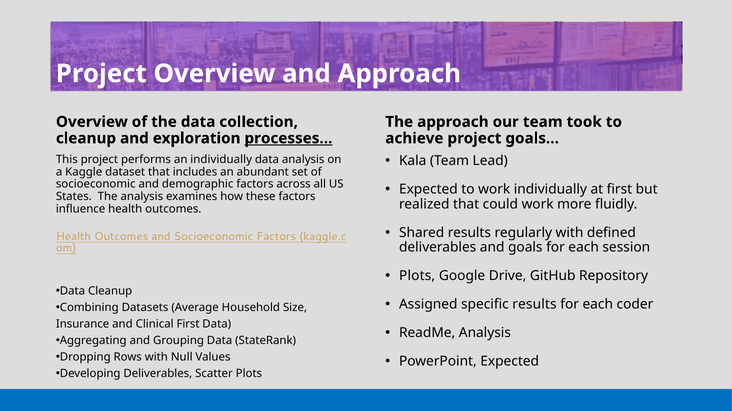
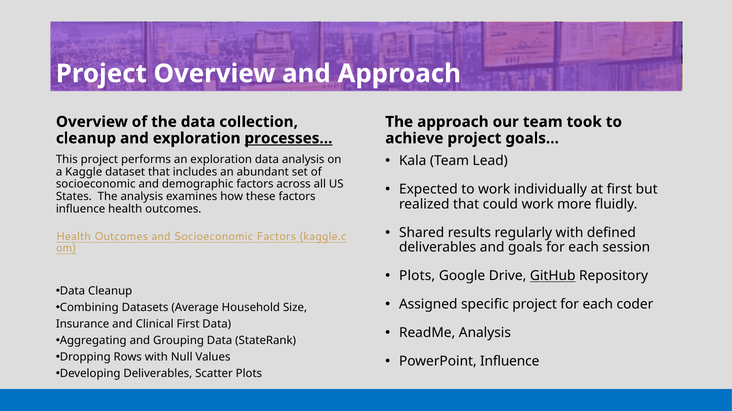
an individually: individually -> exploration
GitHub underline: none -> present
specific results: results -> project
PowerPoint Expected: Expected -> Influence
